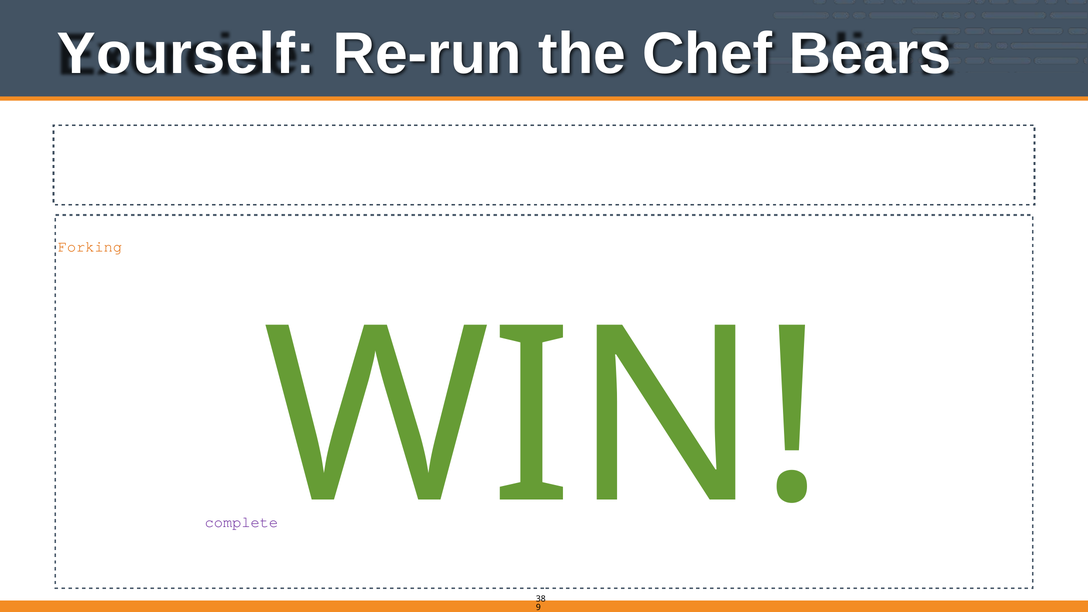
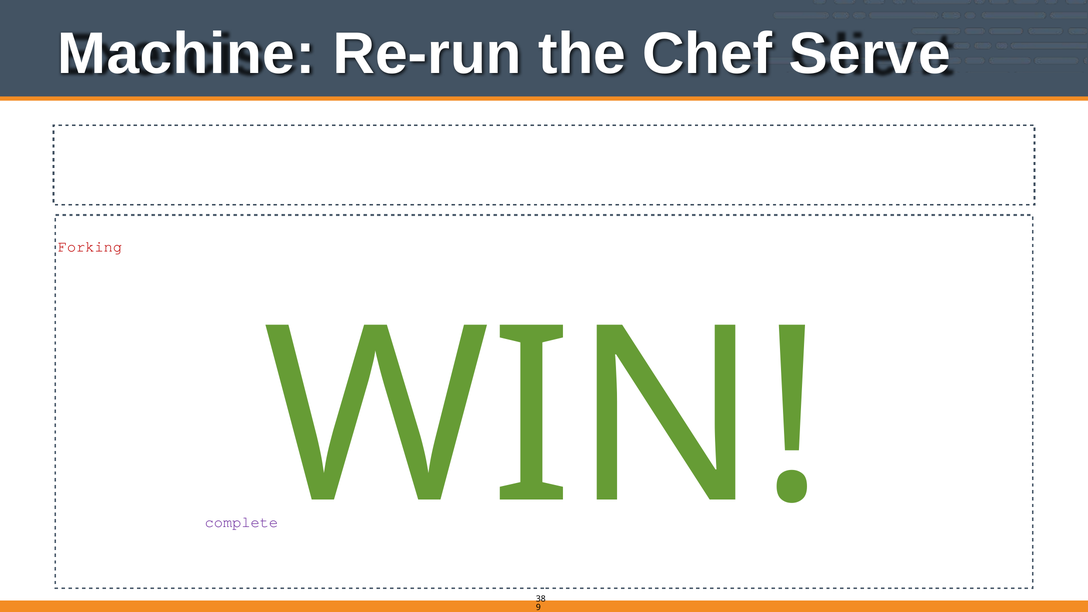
Yourself: Yourself -> Machine
Bears: Bears -> Serve
Forking colour: orange -> red
